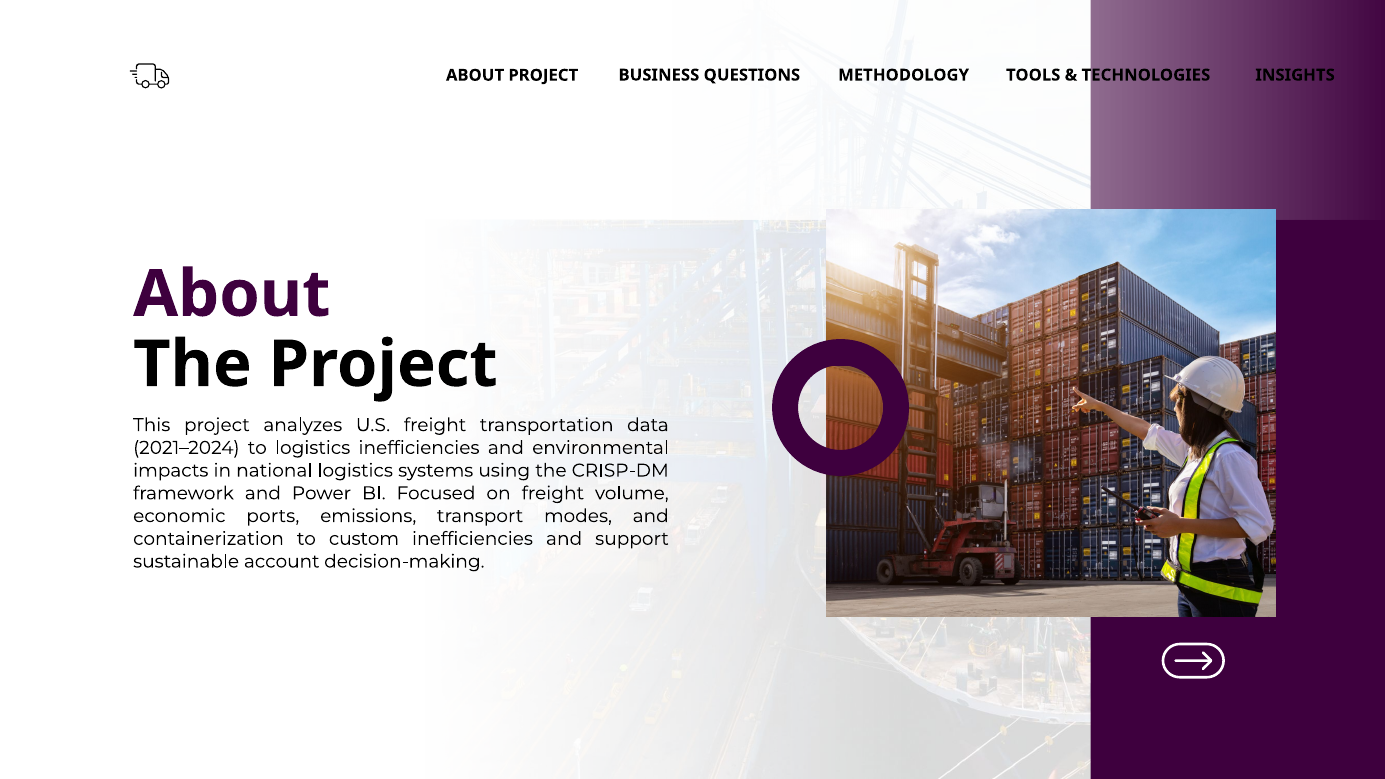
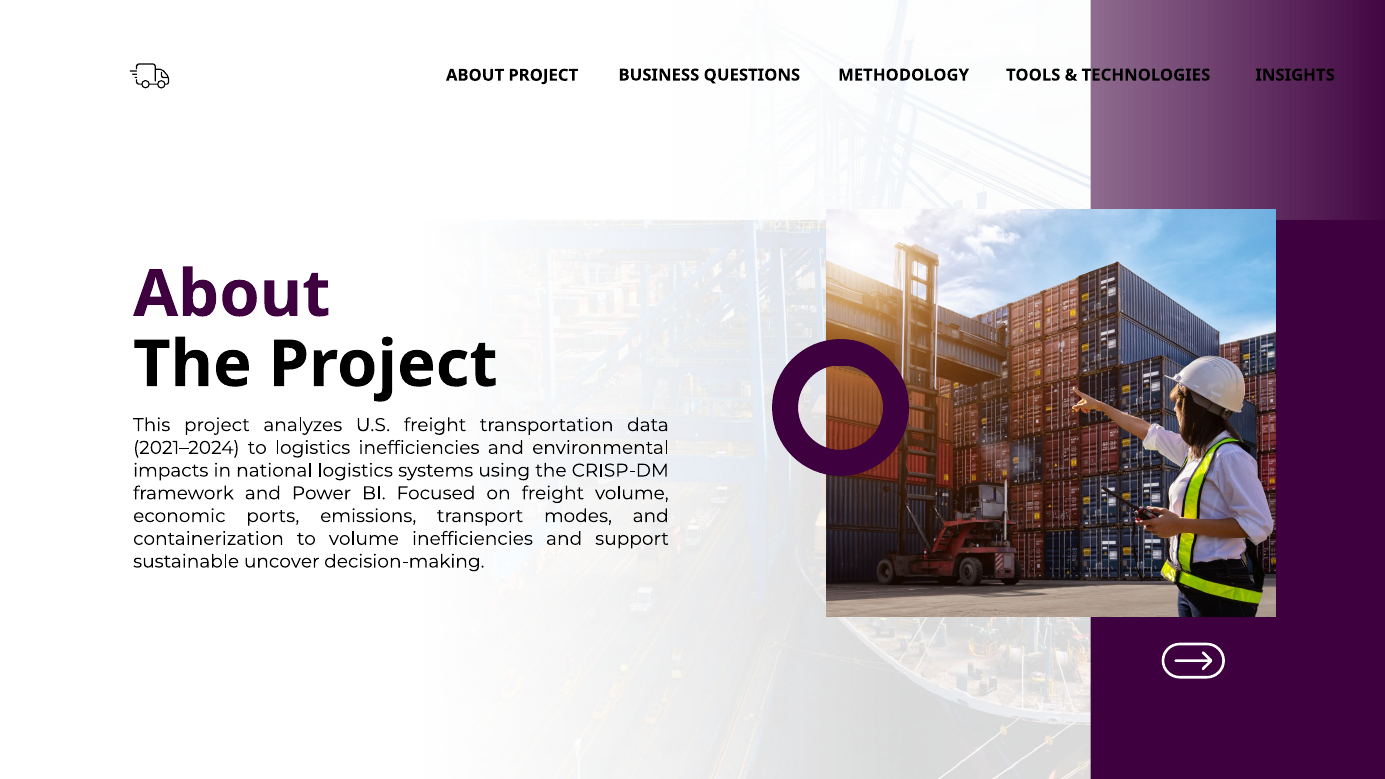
to custom: custom -> volume
account: account -> uncover
